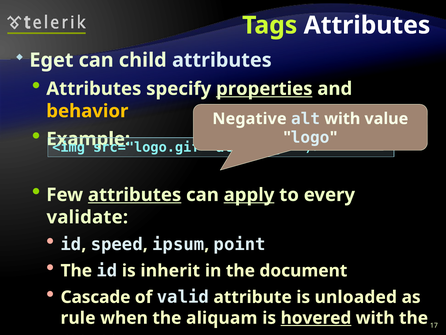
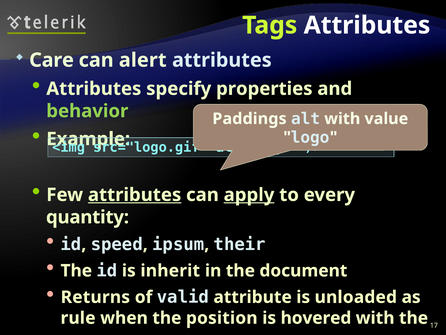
Eget: Eget -> Care
child: child -> alert
properties underline: present -> none
behavior colour: yellow -> light green
Negative: Negative -> Paddings
validate: validate -> quantity
point: point -> their
Cascade: Cascade -> Returns
aliquam: aliquam -> position
hovered underline: present -> none
